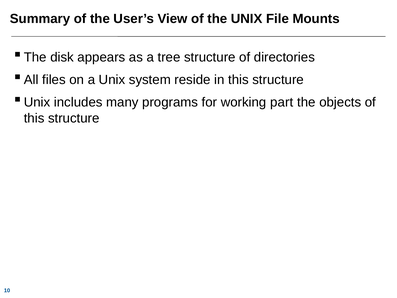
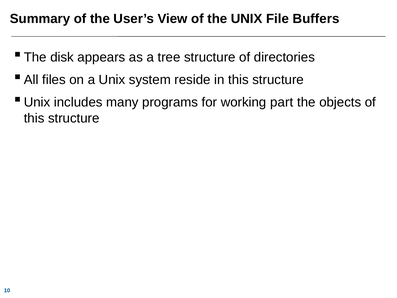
Mounts: Mounts -> Buffers
